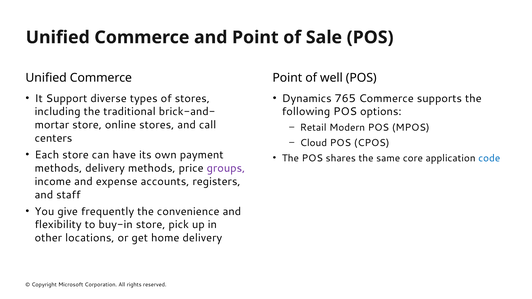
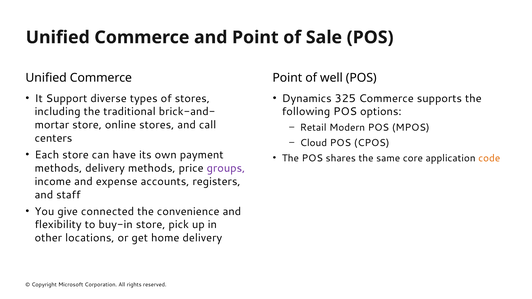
765: 765 -> 325
code colour: blue -> orange
frequently: frequently -> connected
